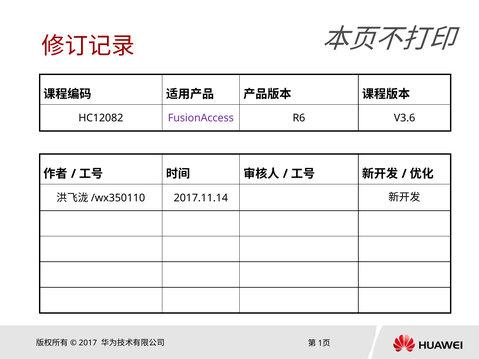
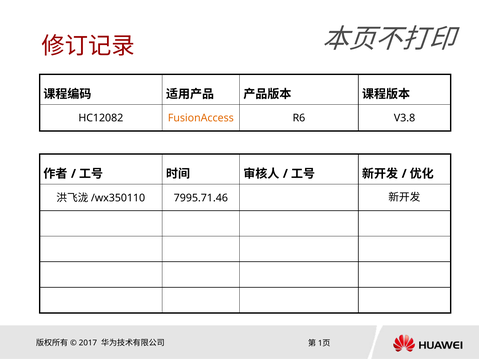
FusionAccess colour: purple -> orange
V3.6: V3.6 -> V3.8
2017.11.14: 2017.11.14 -> 7995.71.46
